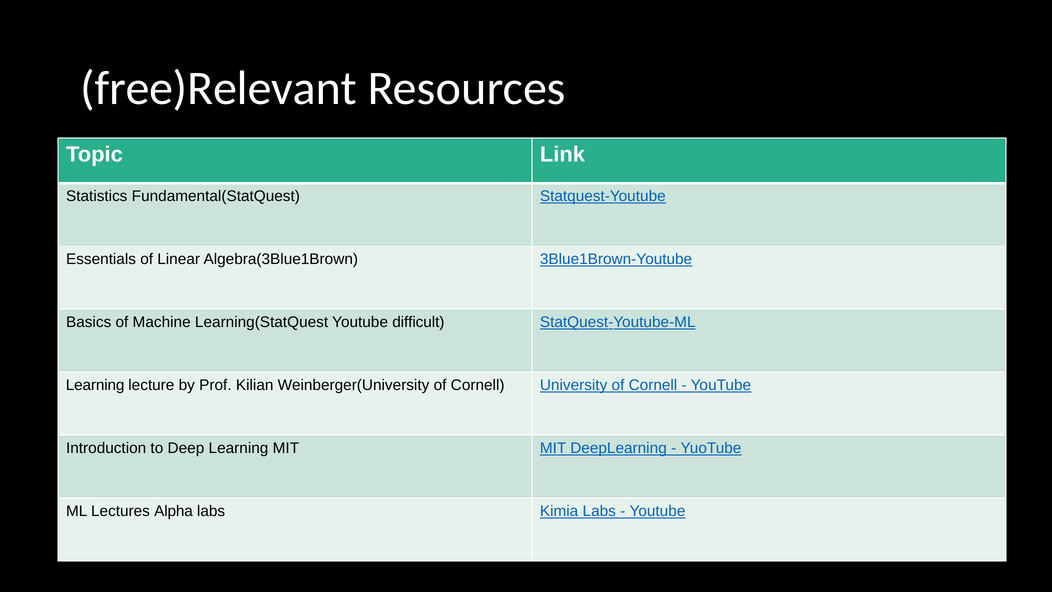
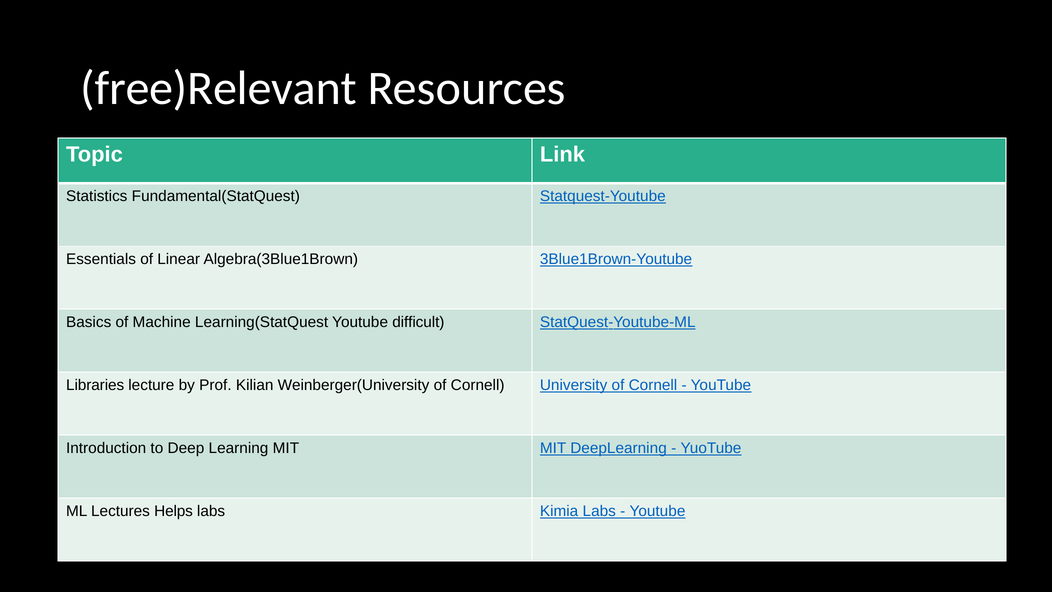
Learning at (95, 385): Learning -> Libraries
Alpha: Alpha -> Helps
